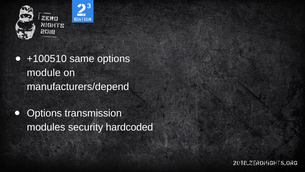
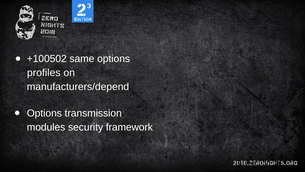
+100510: +100510 -> +100502
module: module -> profiles
hardcoded: hardcoded -> framework
